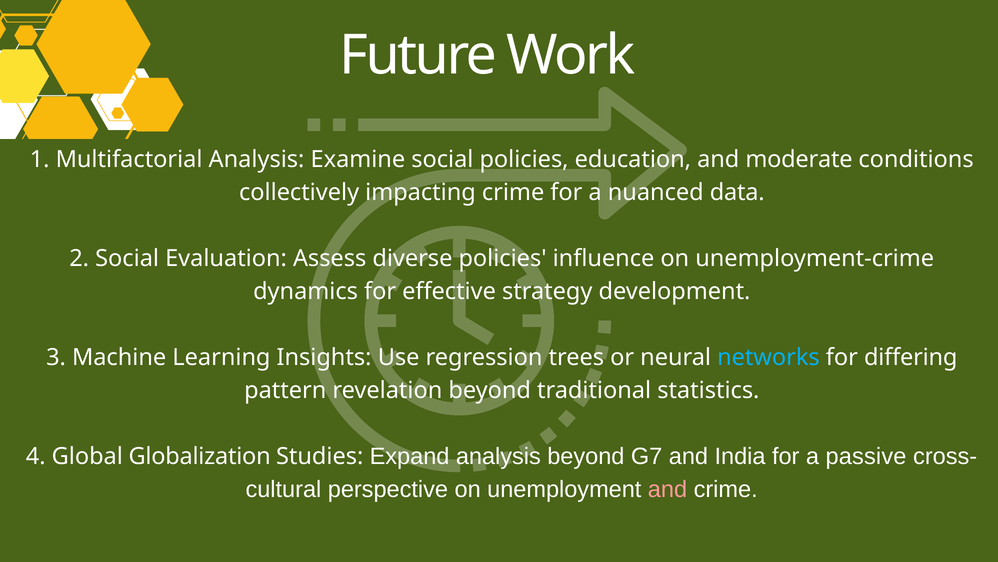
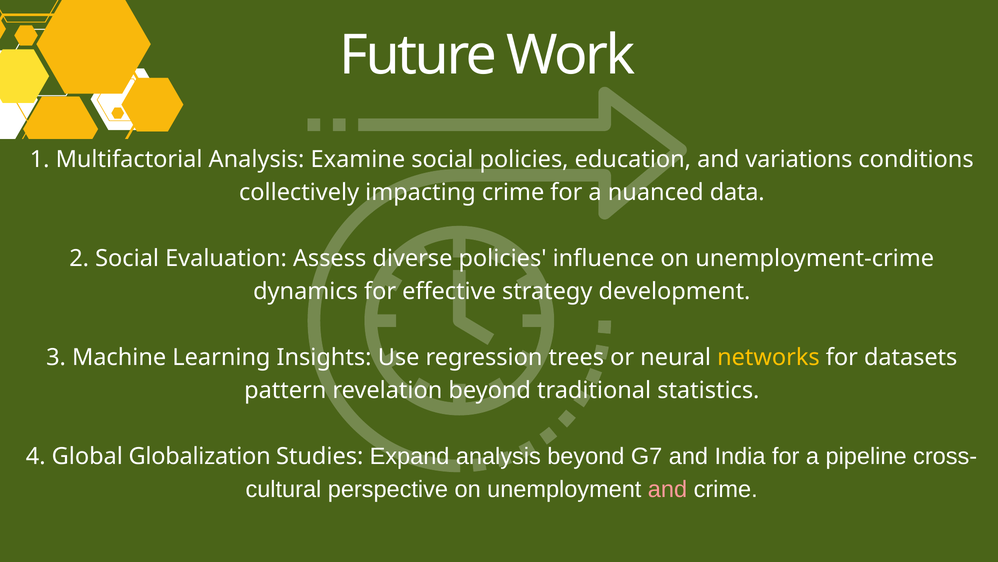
moderate: moderate -> variations
networks colour: light blue -> yellow
differing: differing -> datasets
passive: passive -> pipeline
